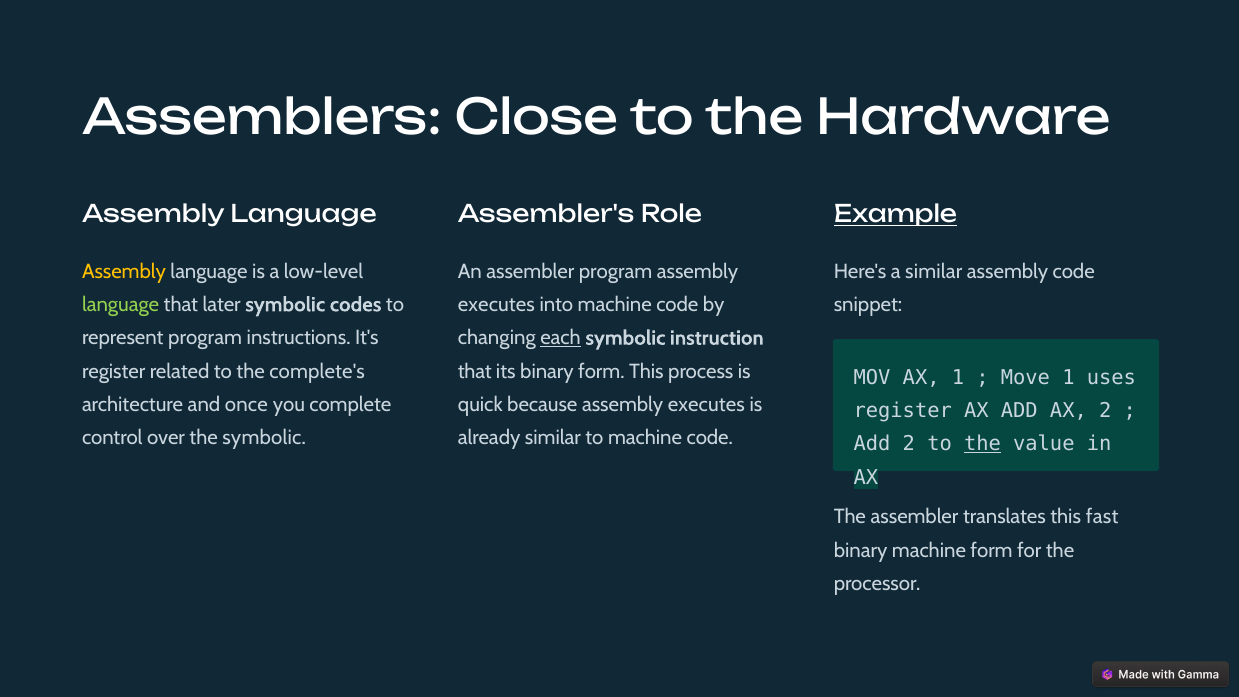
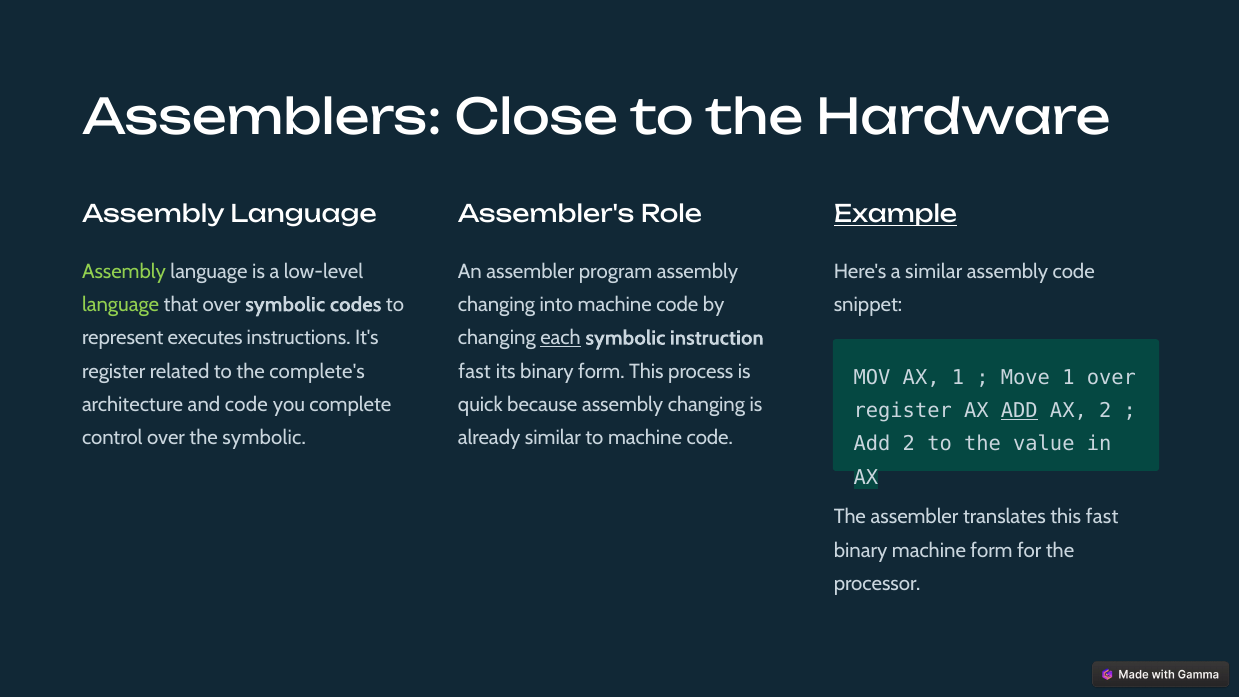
Assembly at (124, 271) colour: yellow -> light green
that later: later -> over
executes at (496, 305): executes -> changing
represent program: program -> executes
that at (475, 371): that -> fast
1 uses: uses -> over
and once: once -> code
because assembly executes: executes -> changing
ADD at (1019, 411) underline: none -> present
the at (983, 444) underline: present -> none
